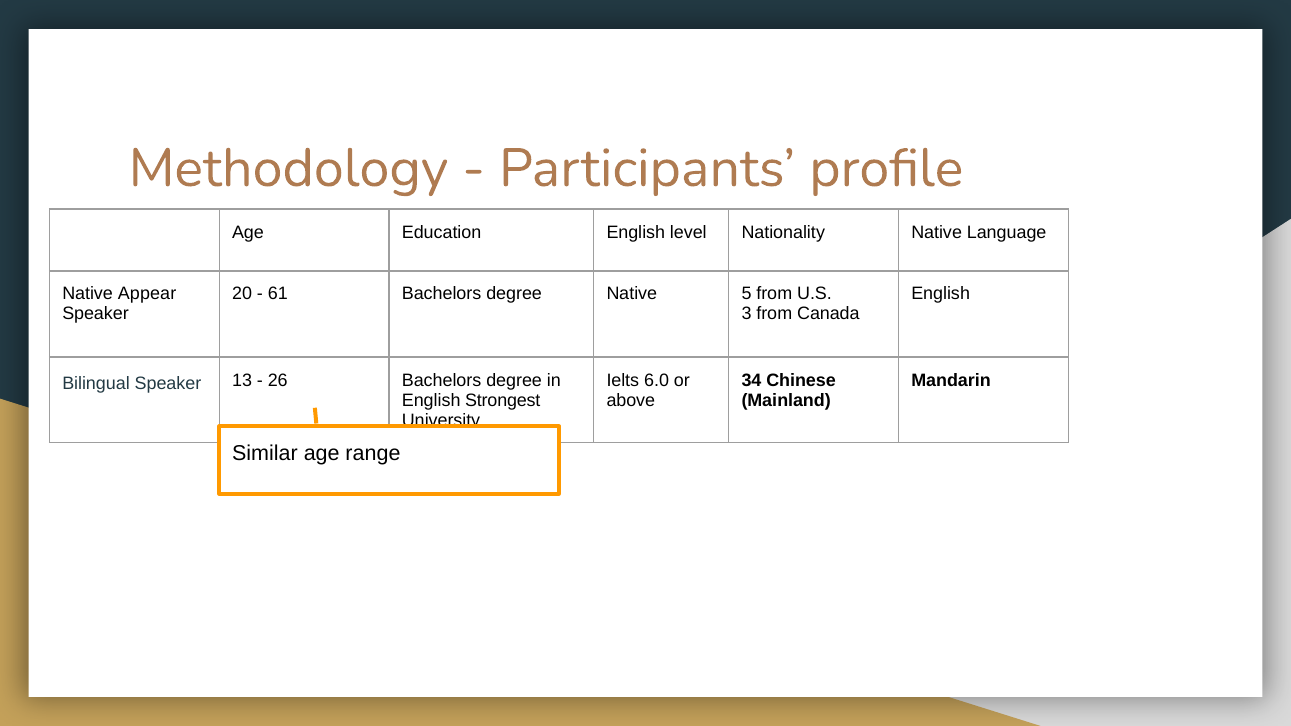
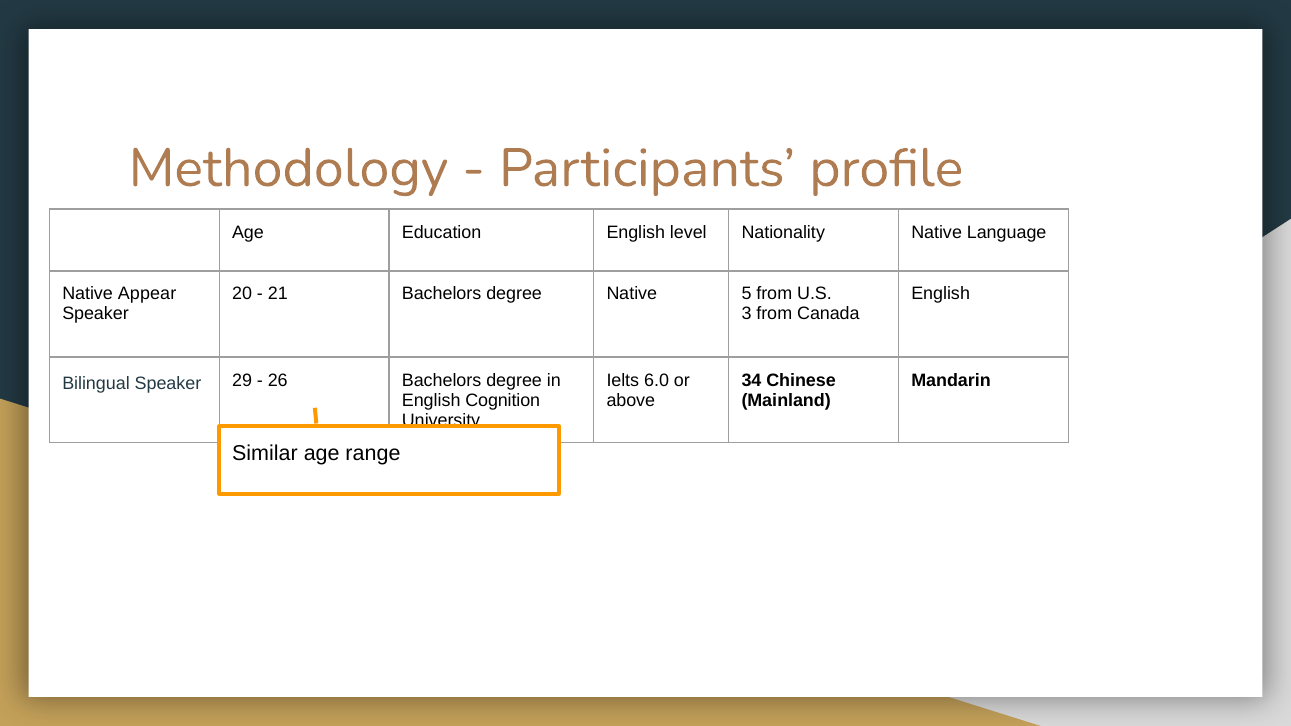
61: 61 -> 21
13: 13 -> 29
Strongest: Strongest -> Cognition
